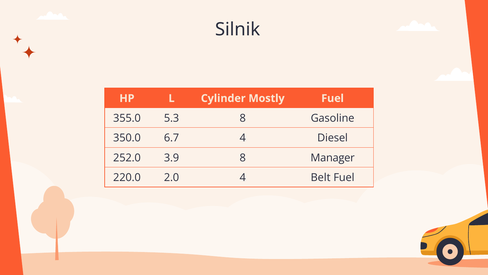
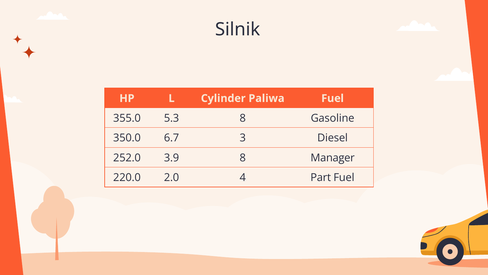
Mostly: Mostly -> Paliwa
6.7 4: 4 -> 3
Belt: Belt -> Part
